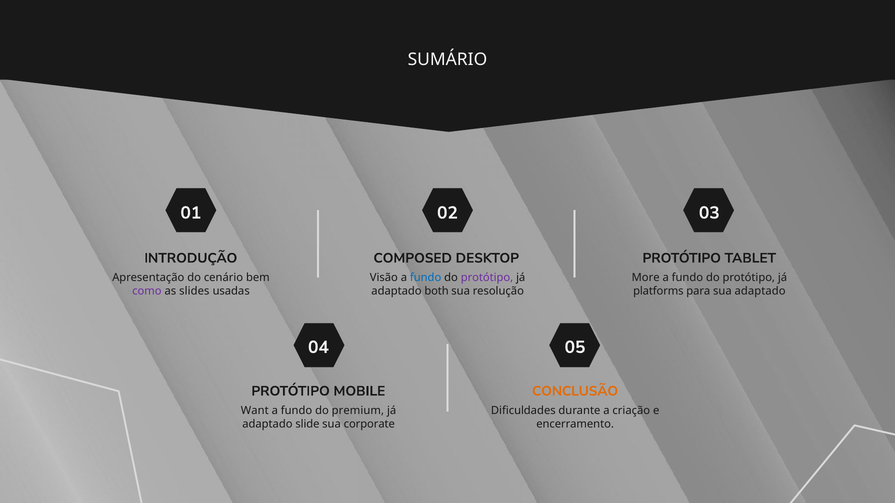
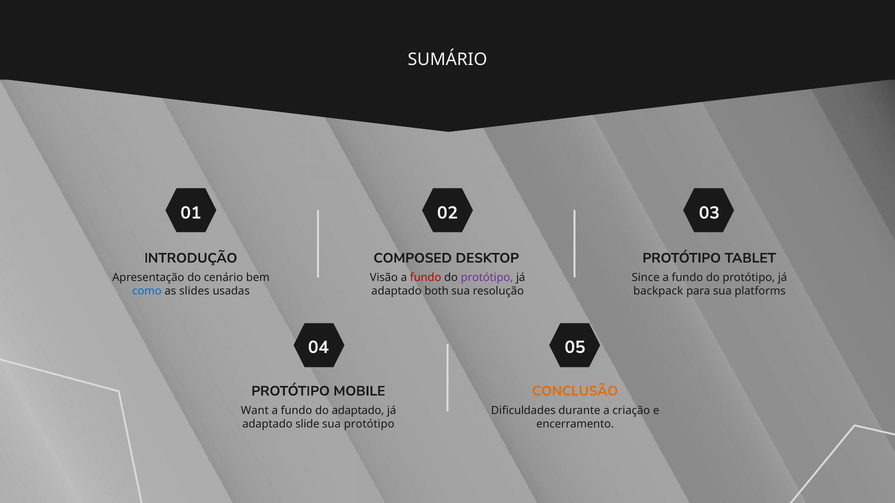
fundo at (426, 278) colour: blue -> red
More: More -> Since
como colour: purple -> blue
platforms: platforms -> backpack
sua adaptado: adaptado -> platforms
do premium: premium -> adaptado
sua corporate: corporate -> protótipo
